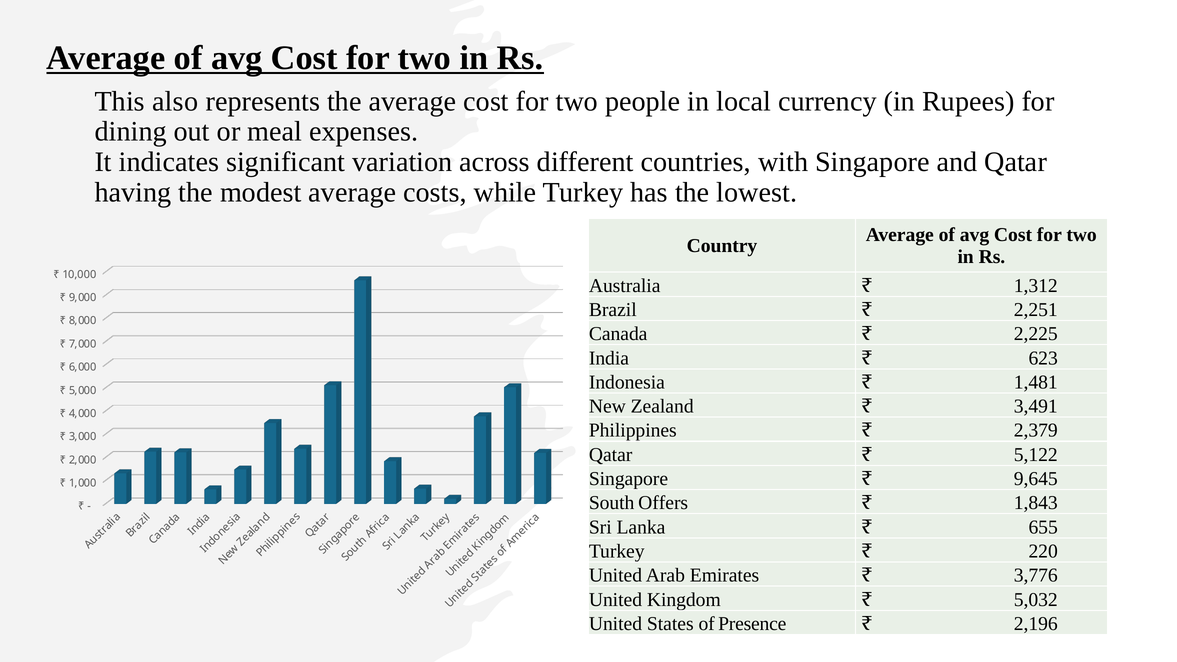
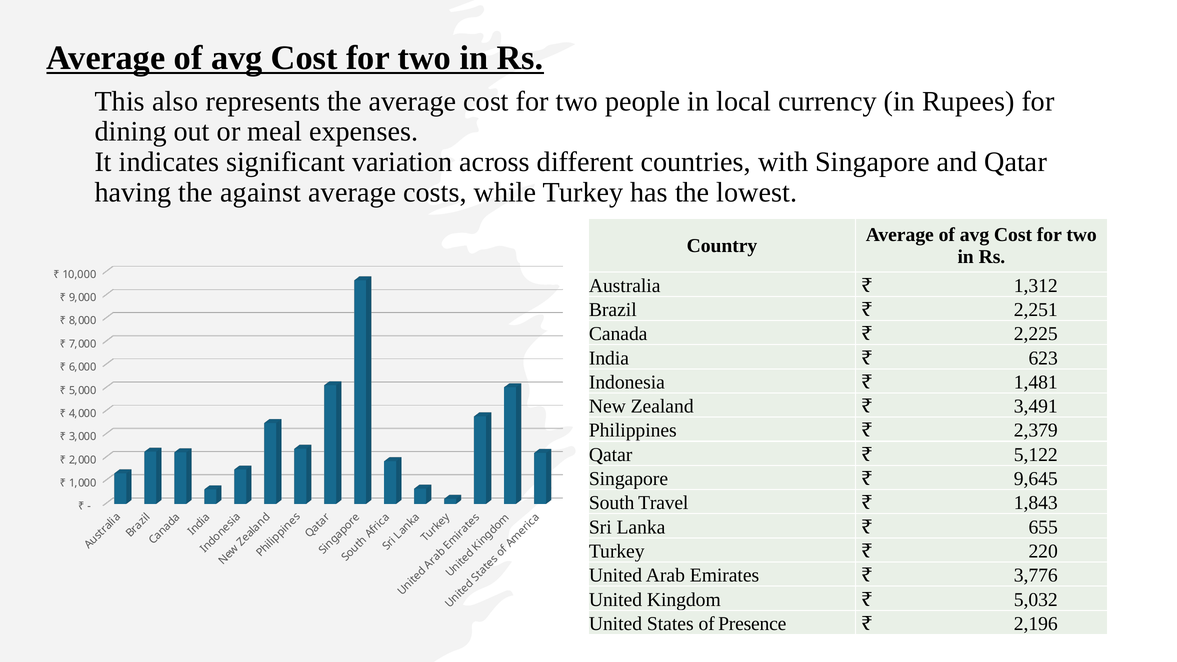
modest: modest -> against
Offers: Offers -> Travel
